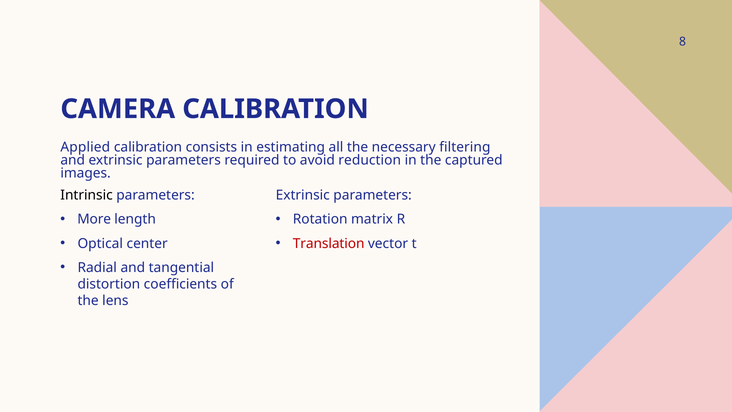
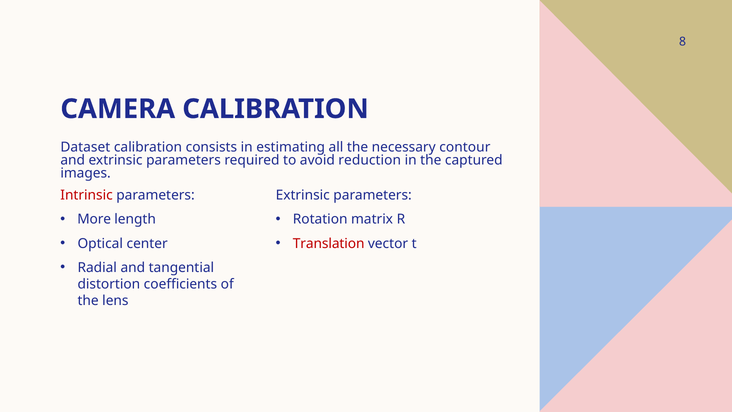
Applied: Applied -> Dataset
filtering: filtering -> contour
Intrinsic colour: black -> red
